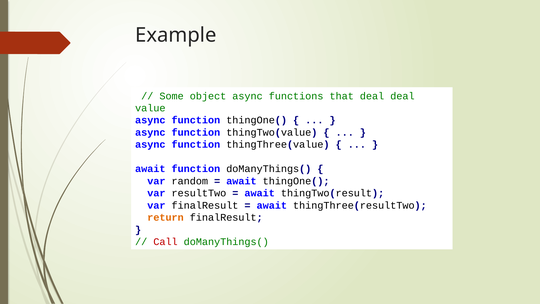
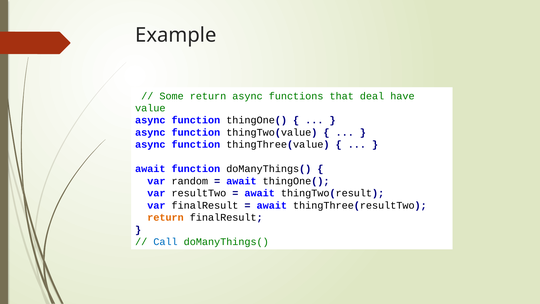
Some object: object -> return
deal deal: deal -> have
Call colour: red -> blue
